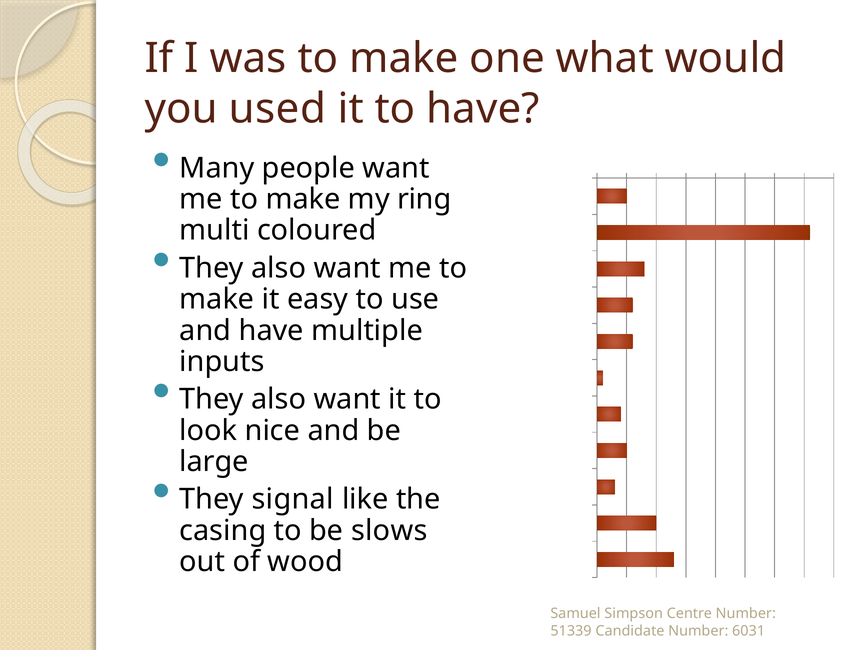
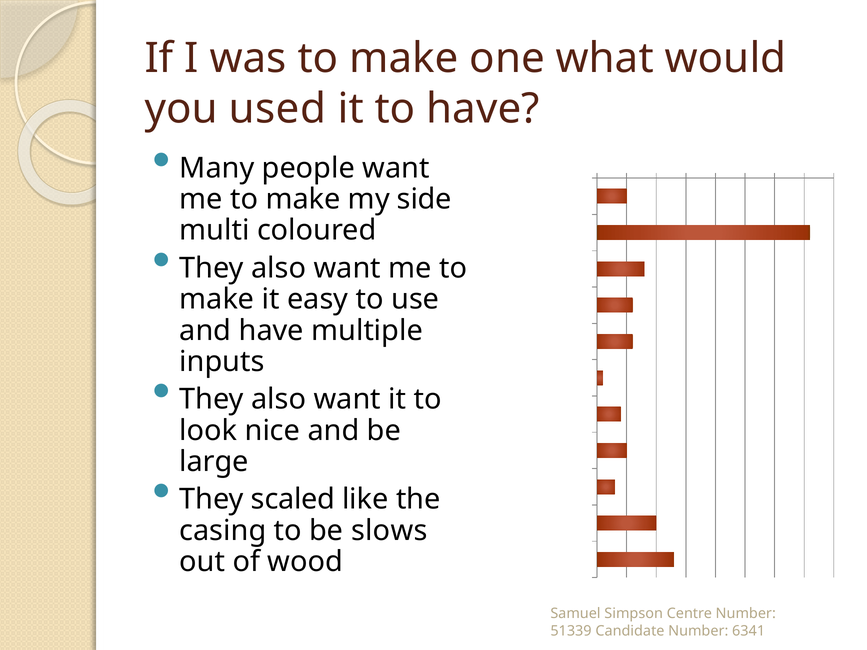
ring: ring -> side
signal: signal -> scaled
6031: 6031 -> 6341
